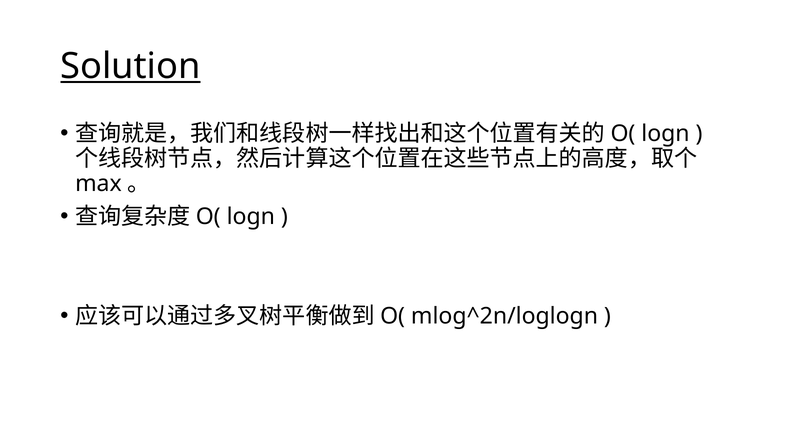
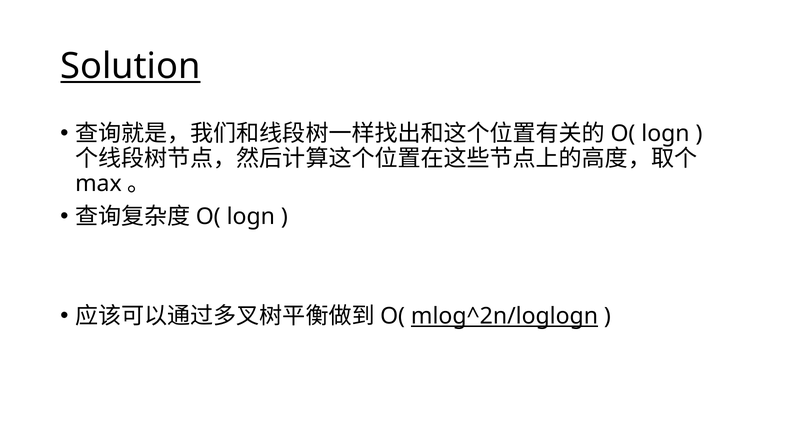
mlog^2n/loglogn underline: none -> present
